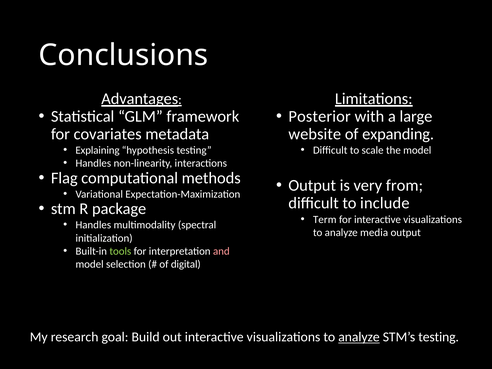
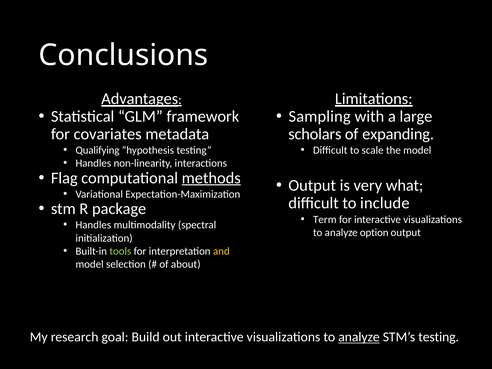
Posterior: Posterior -> Sampling
website: website -> scholars
Explaining: Explaining -> Qualifying
methods underline: none -> present
from: from -> what
media: media -> option
and colour: pink -> yellow
digital: digital -> about
